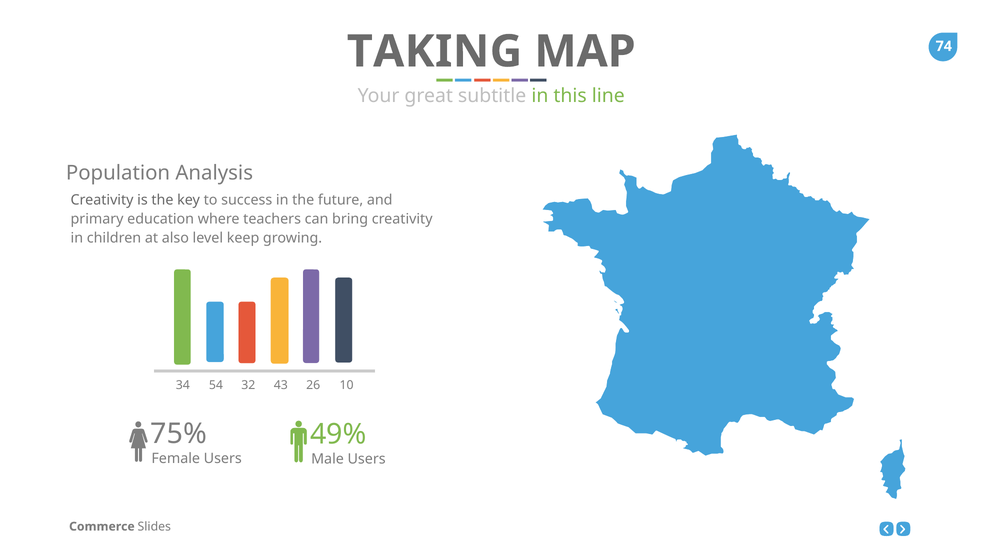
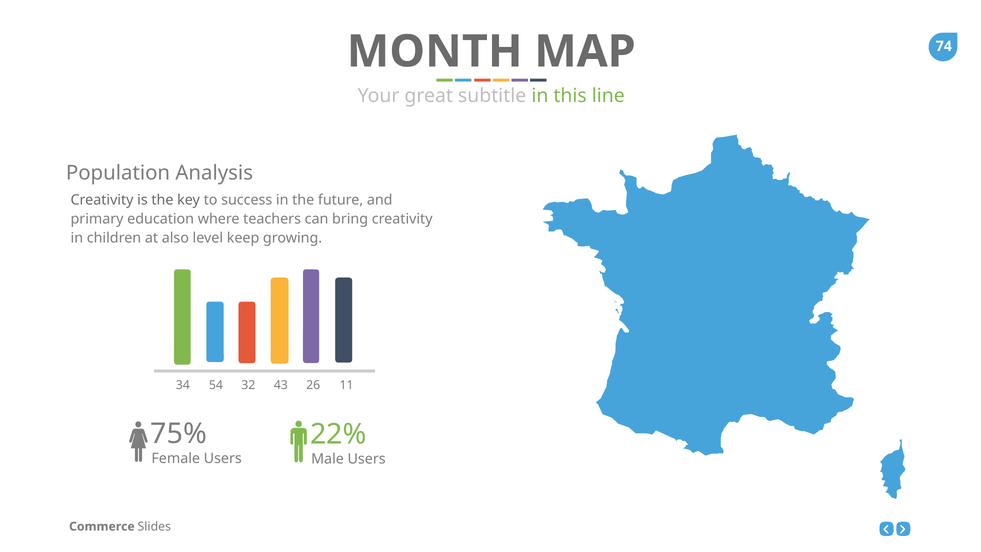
TAKING: TAKING -> MONTH
10: 10 -> 11
49%: 49% -> 22%
